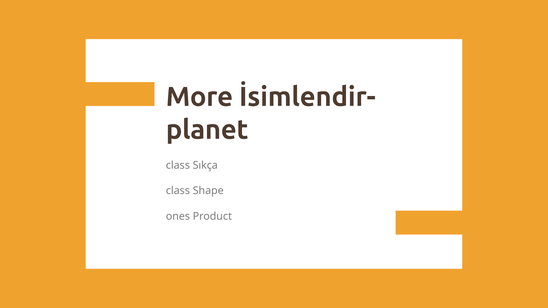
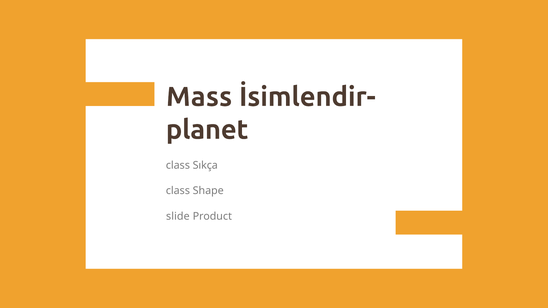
More: More -> Mass
ones: ones -> slide
